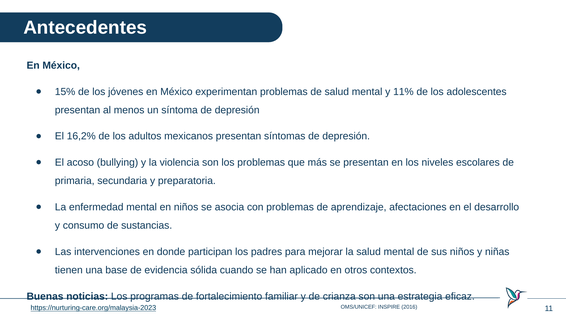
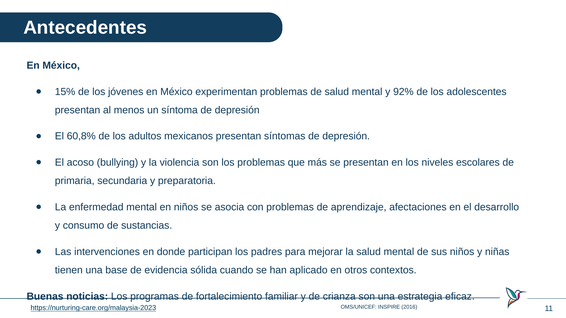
11%: 11% -> 92%
16,2%: 16,2% -> 60,8%
